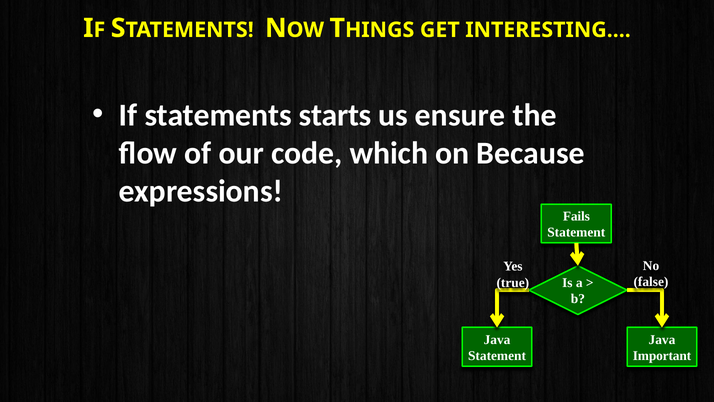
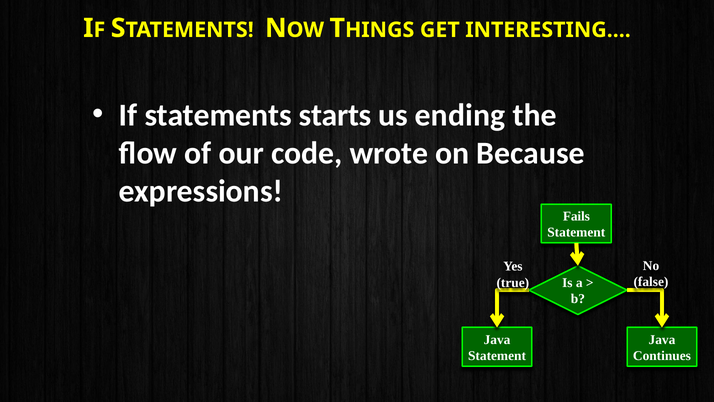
ensure: ensure -> ending
which: which -> wrote
Important: Important -> Continues
